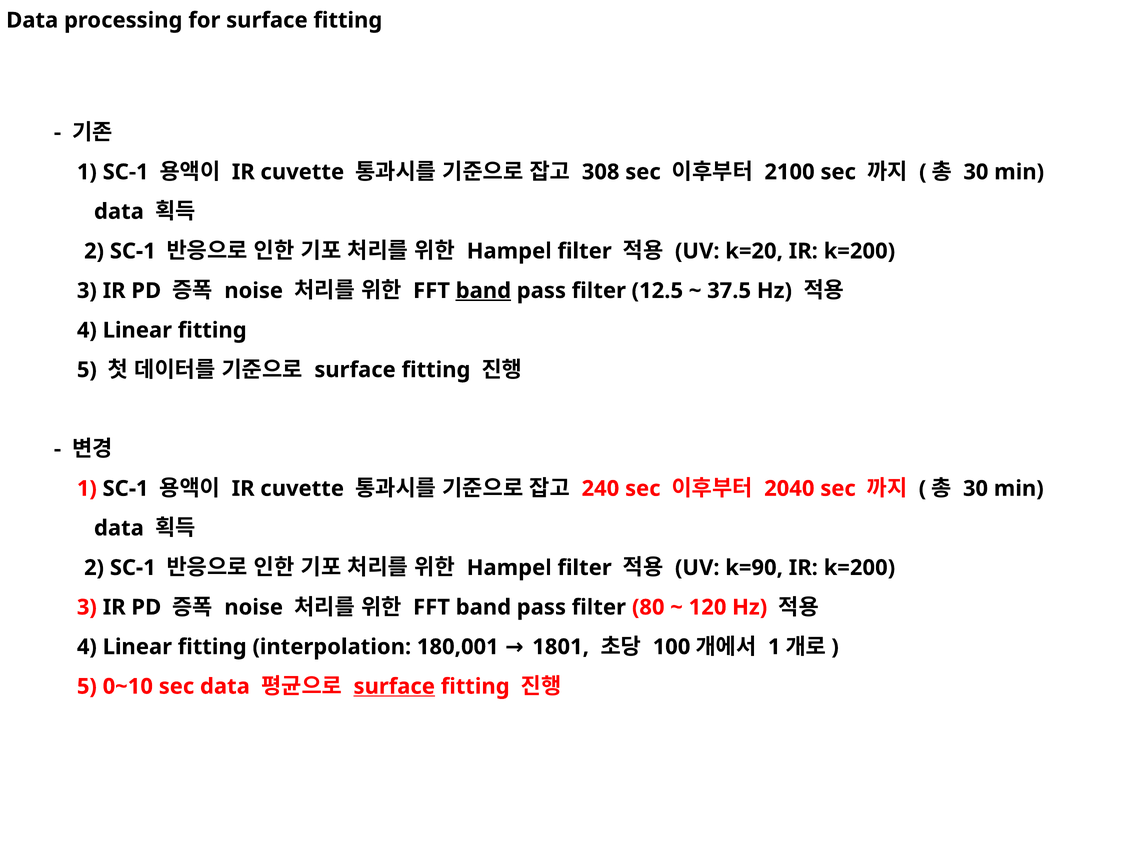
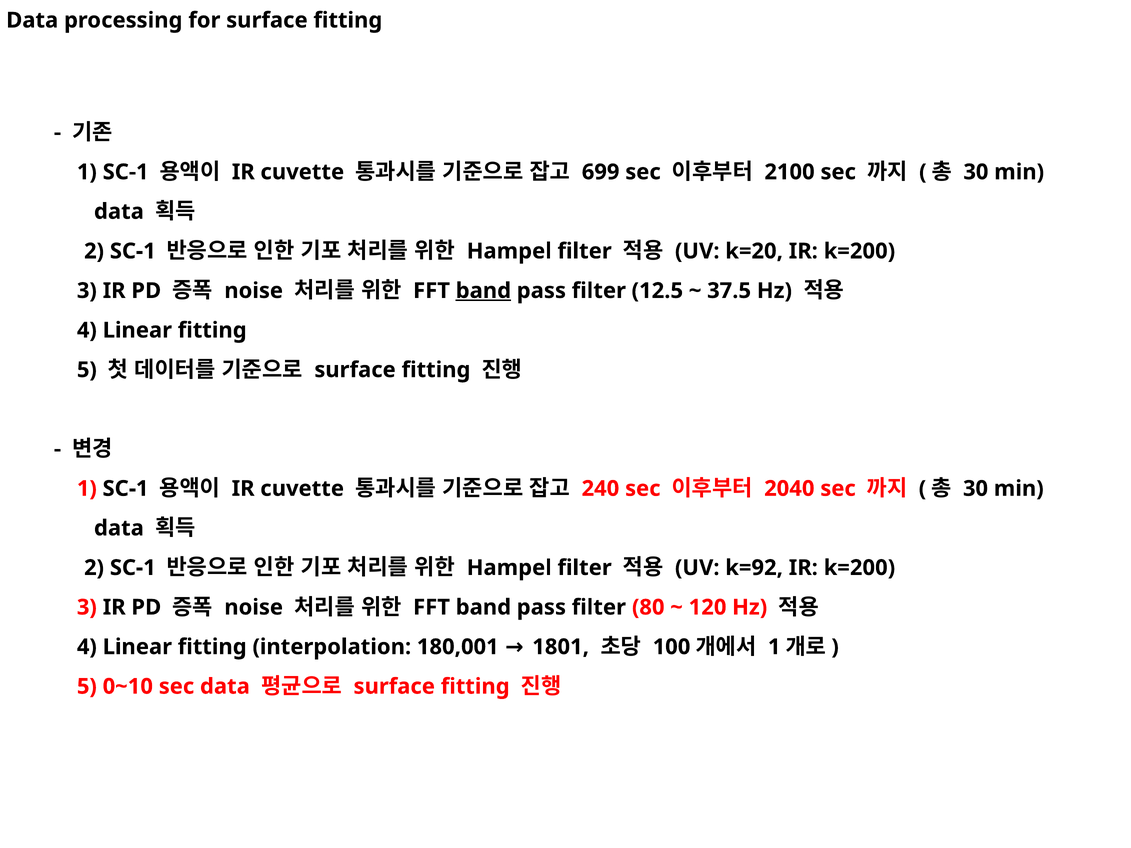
308: 308 -> 699
k=90: k=90 -> k=92
surface at (394, 687) underline: present -> none
